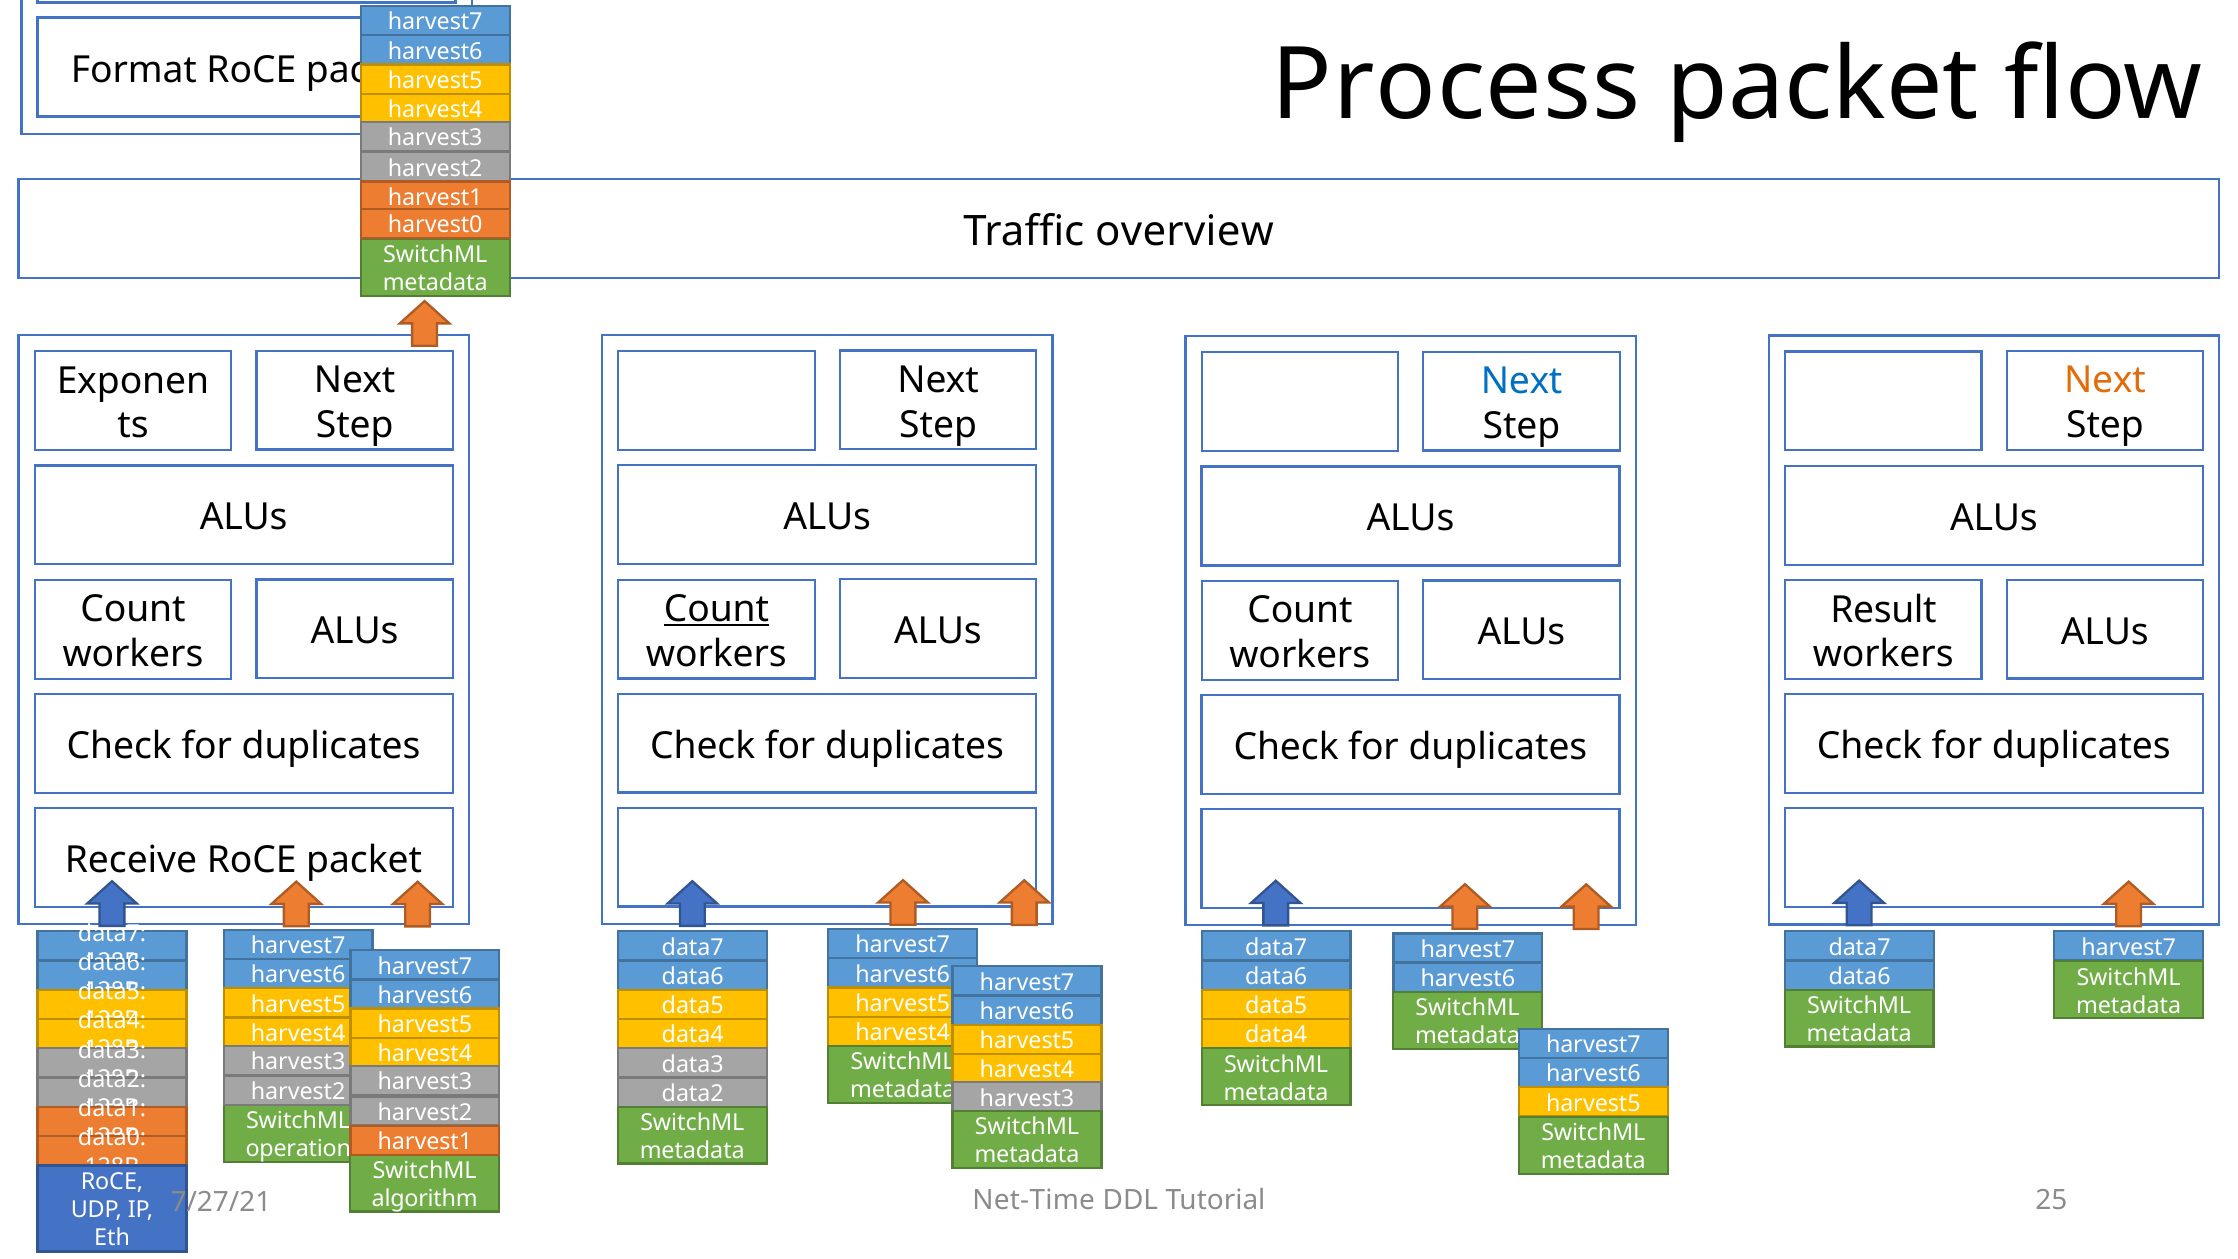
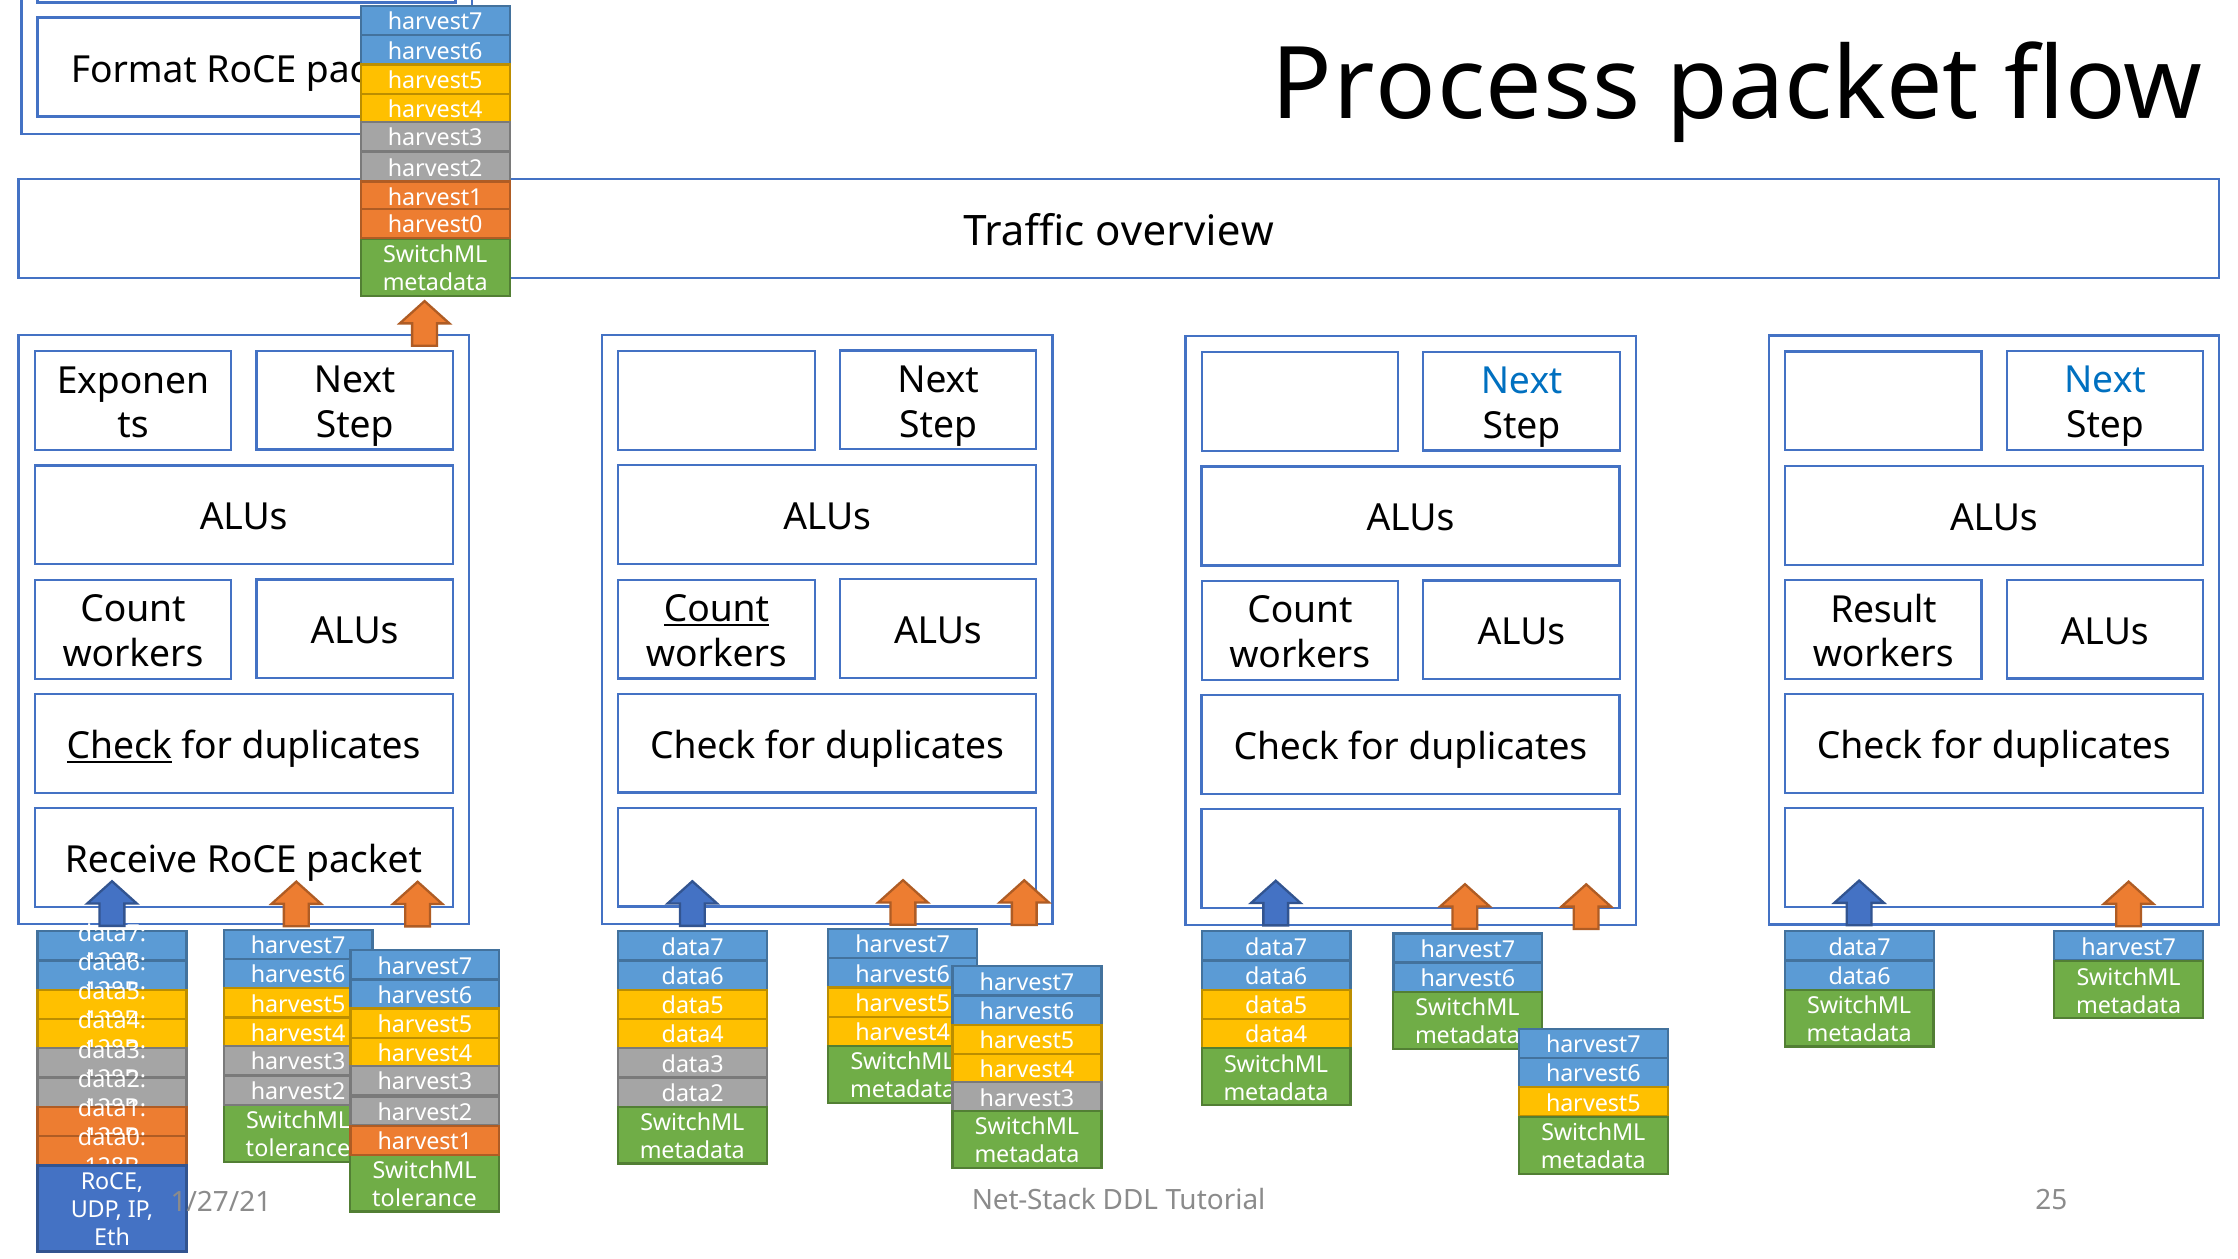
Next at (2105, 381) colour: orange -> blue
Check at (119, 746) underline: none -> present
operation at (298, 1149): operation -> tolerance
algorithm at (425, 1198): algorithm -> tolerance
Net-Time: Net-Time -> Net-Stack
7/27/21: 7/27/21 -> 1/27/21
